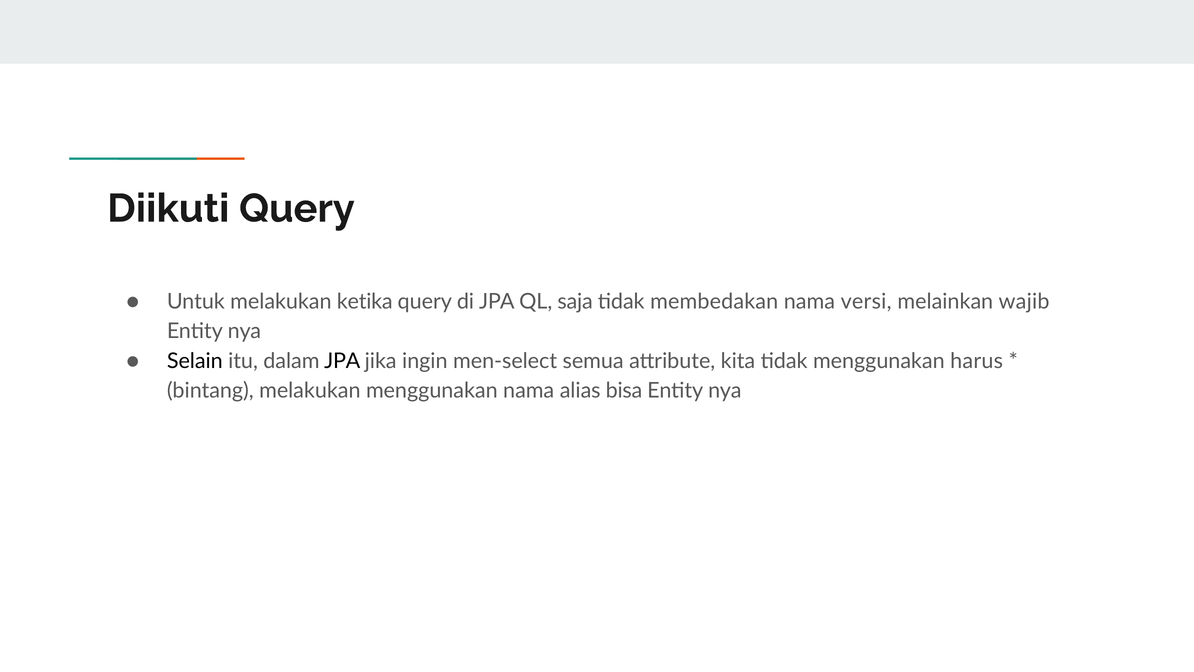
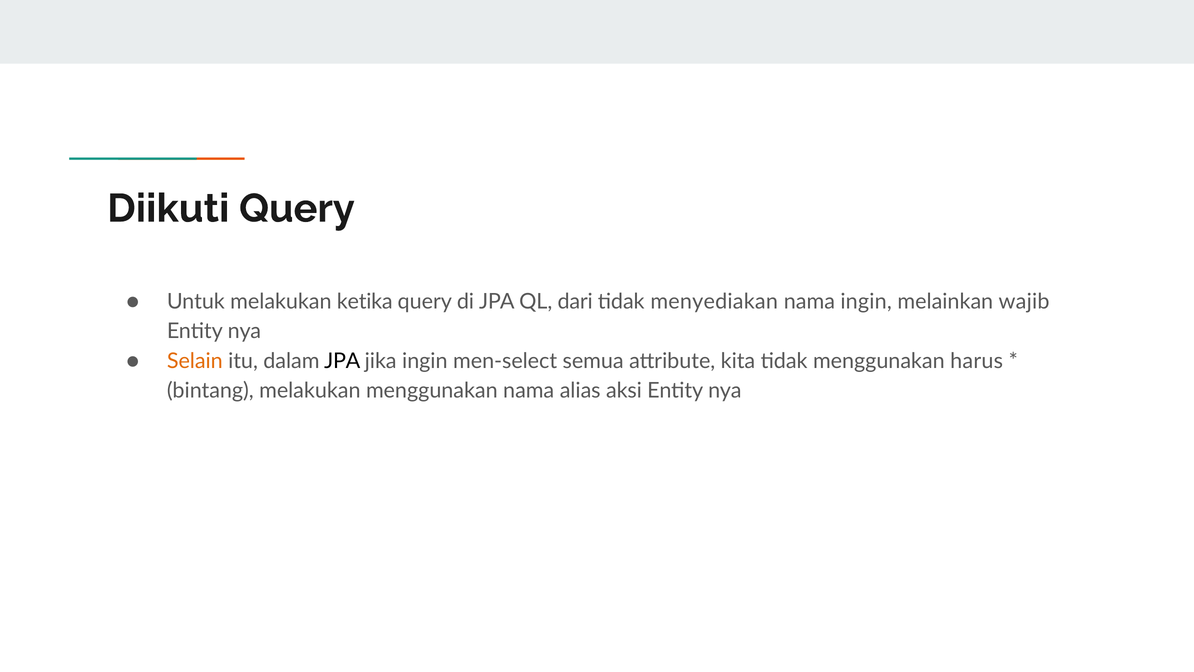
saja: saja -> dari
membedakan: membedakan -> menyediakan
nama versi: versi -> ingin
Selain colour: black -> orange
bisa: bisa -> aksi
